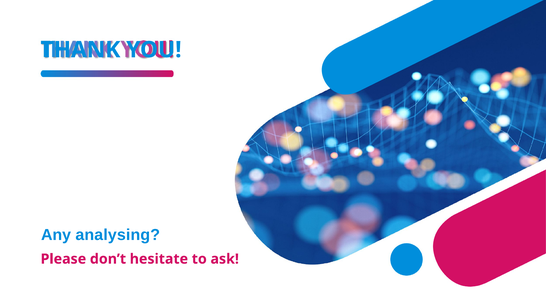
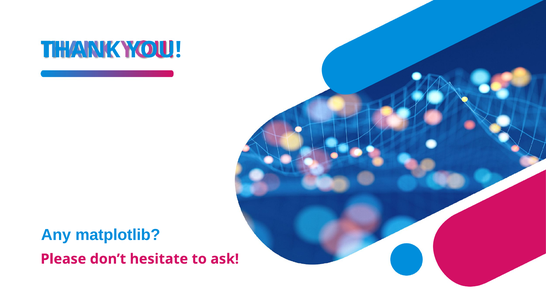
analysing: analysing -> matplotlib
